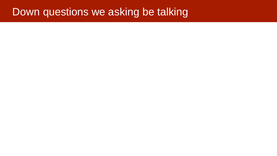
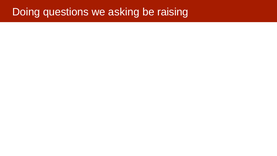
Down: Down -> Doing
talking: talking -> raising
